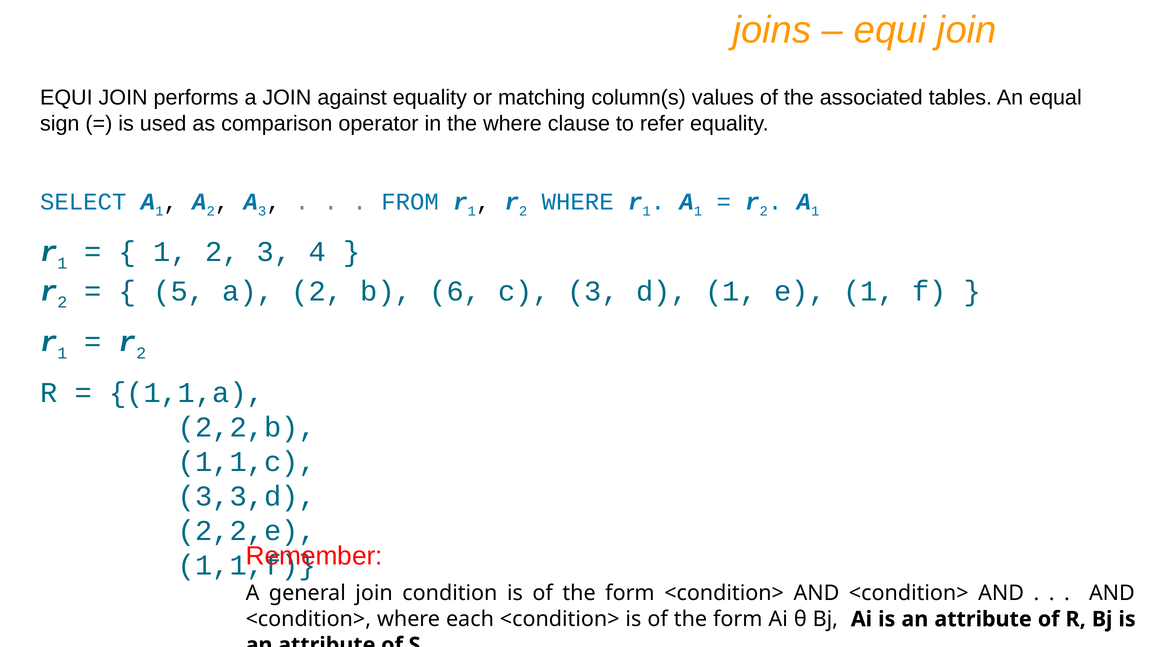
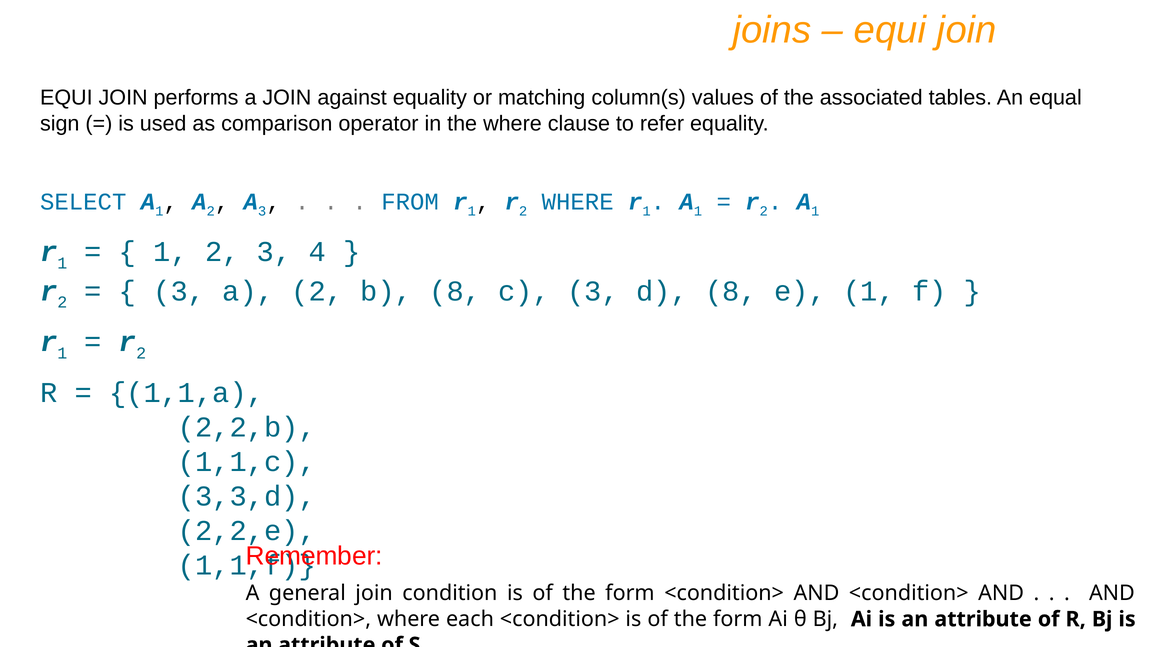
5 at (179, 291): 5 -> 3
b 6: 6 -> 8
d 1: 1 -> 8
